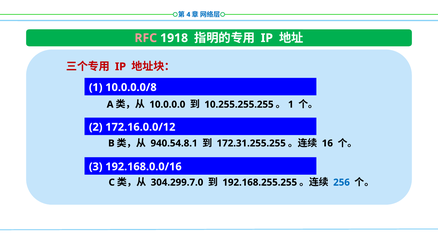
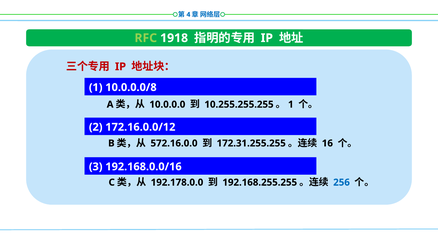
RFC colour: pink -> light green
940.54.8.1: 940.54.8.1 -> 572.16.0.0
304.299.7.0: 304.299.7.0 -> 192.178.0.0
